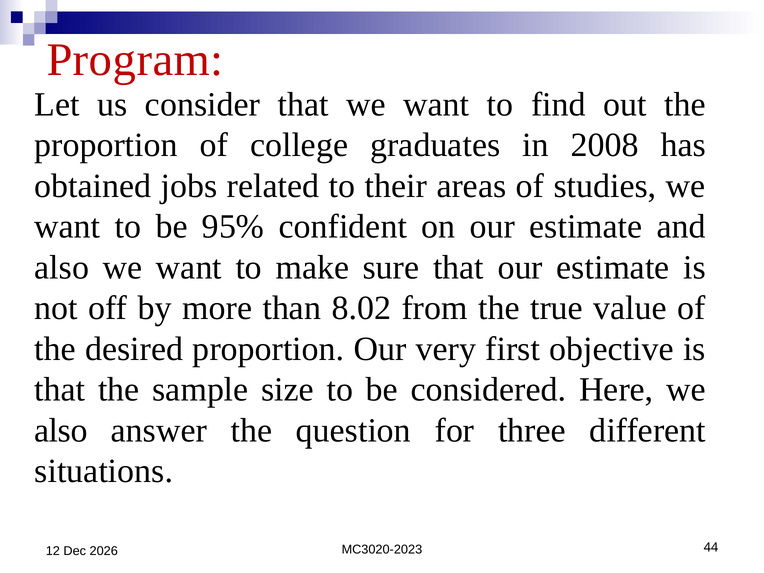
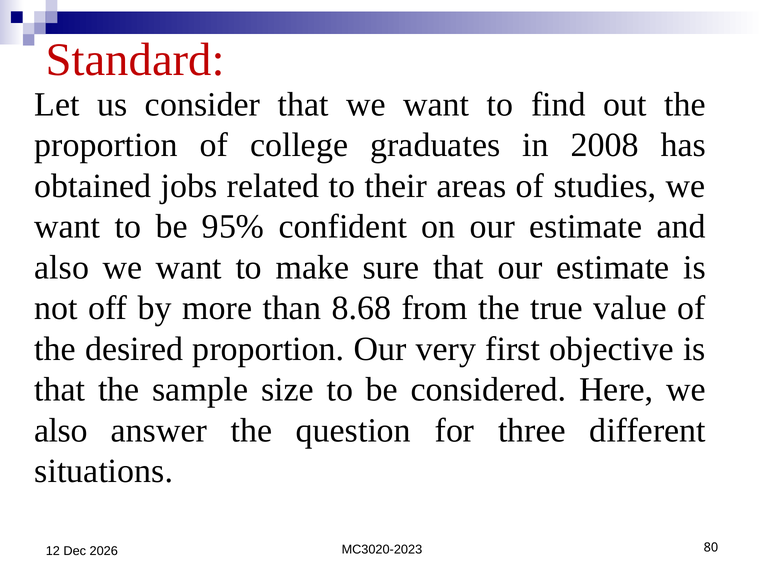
Program: Program -> Standard
8.02: 8.02 -> 8.68
44: 44 -> 80
